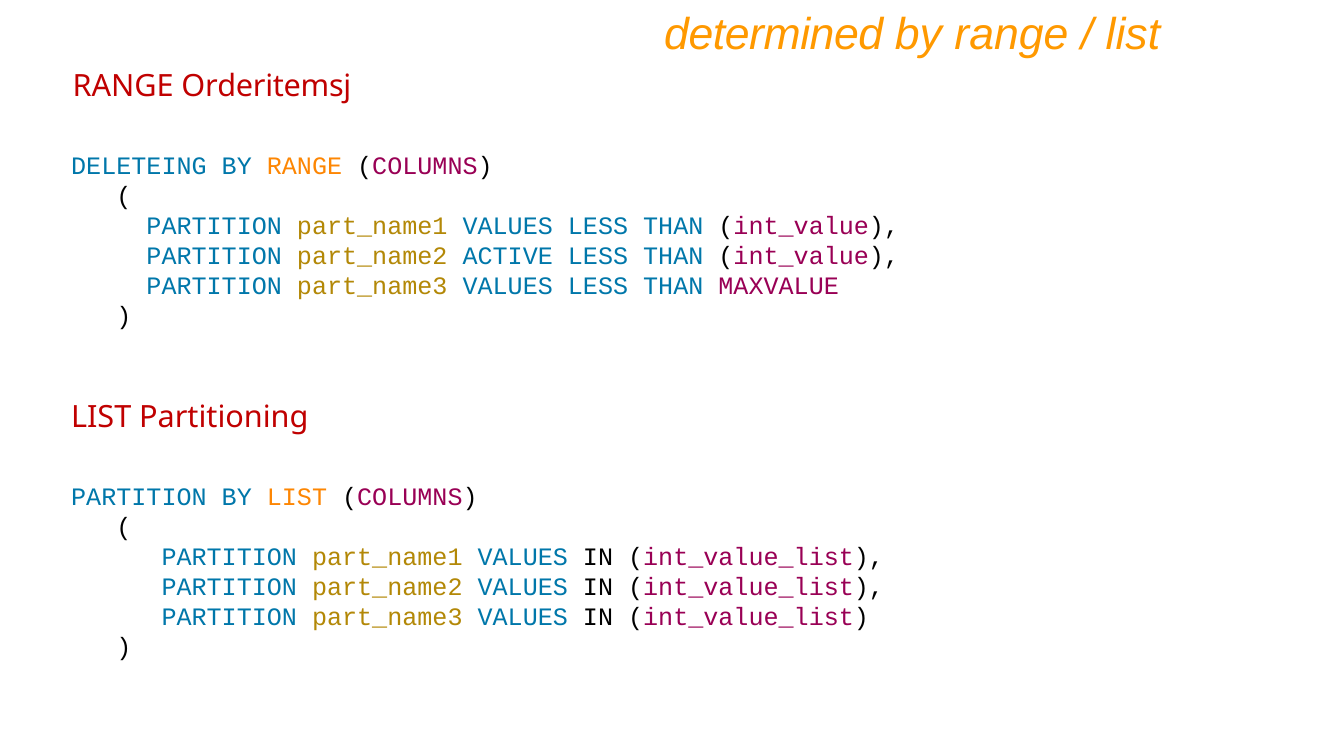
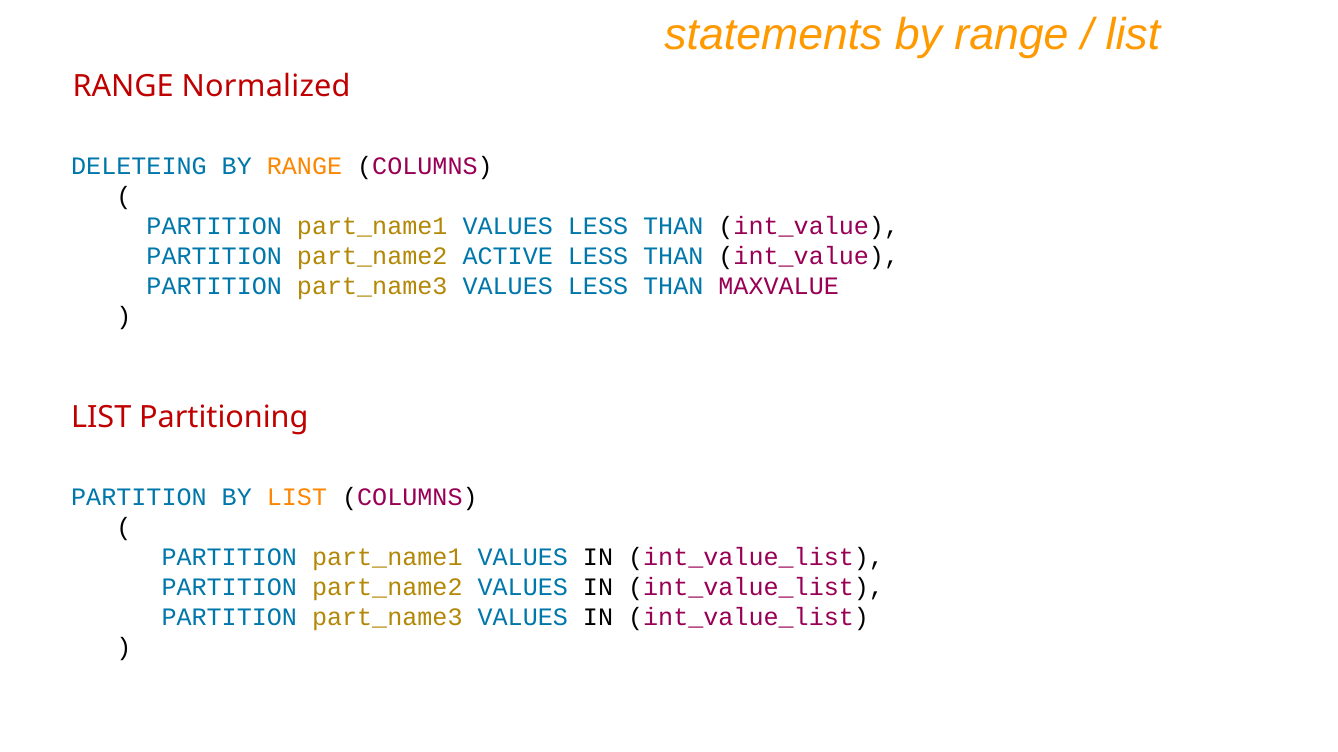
determined: determined -> statements
Orderitemsj: Orderitemsj -> Normalized
